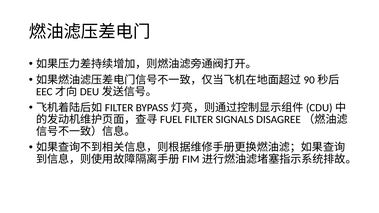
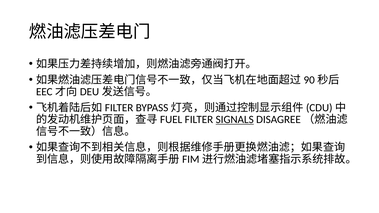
SIGNALS underline: none -> present
